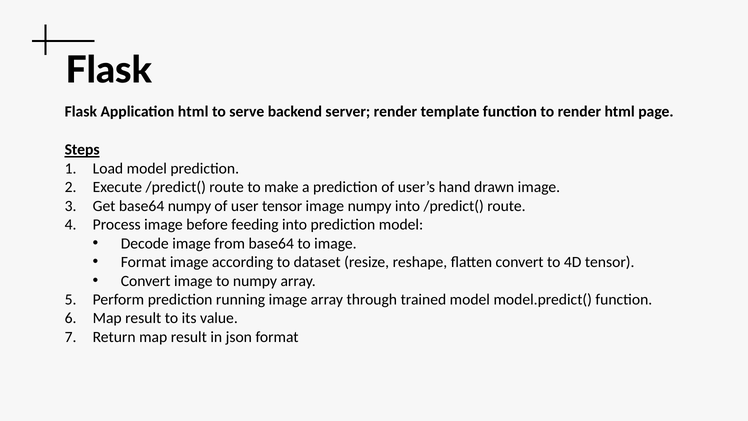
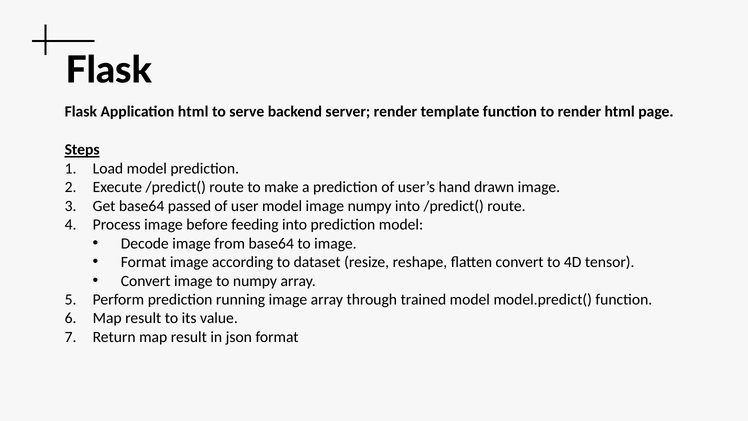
base64 numpy: numpy -> passed
user tensor: tensor -> model
